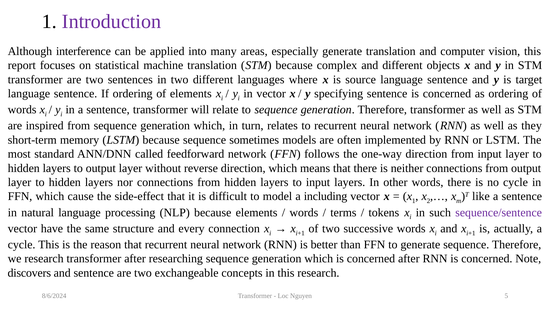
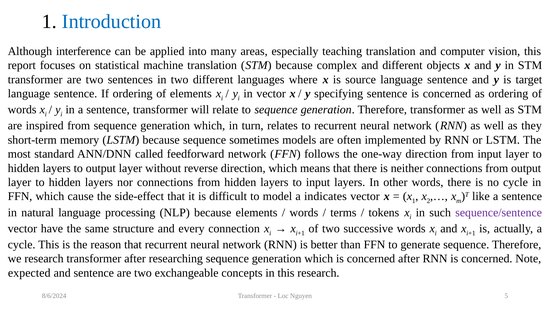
Introduction colour: purple -> blue
especially generate: generate -> teaching
including: including -> indicates
discovers: discovers -> expected
